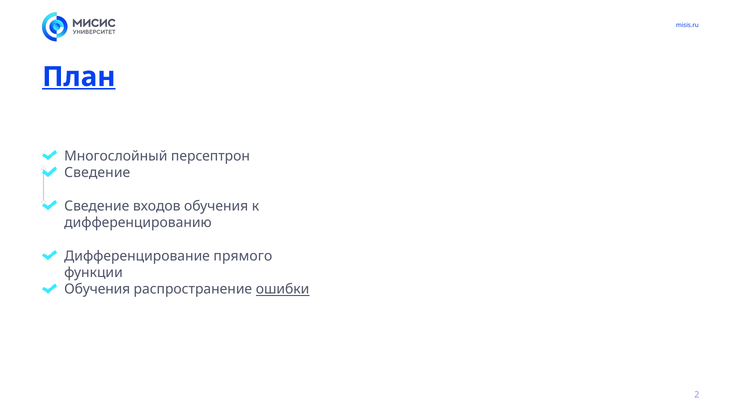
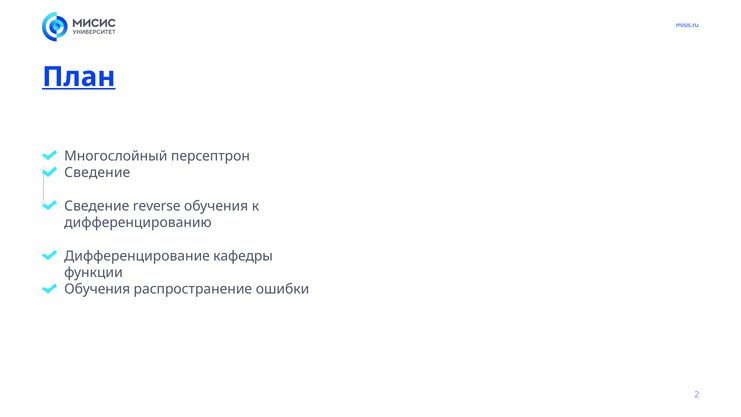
входов: входов -> reverse
прямого: прямого -> кафедры
ошибки underline: present -> none
